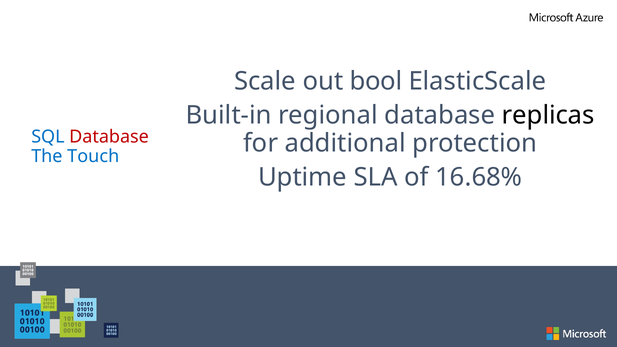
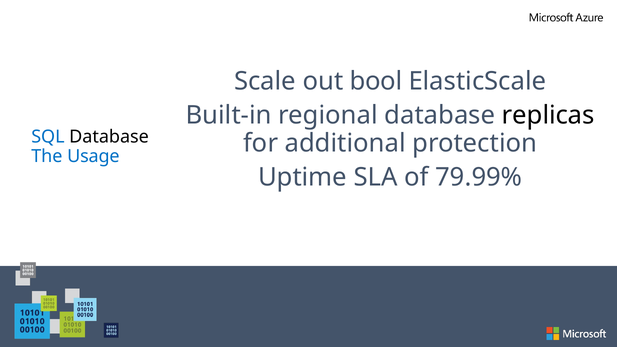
Database at (109, 137) colour: red -> black
Touch: Touch -> Usage
16.68%: 16.68% -> 79.99%
